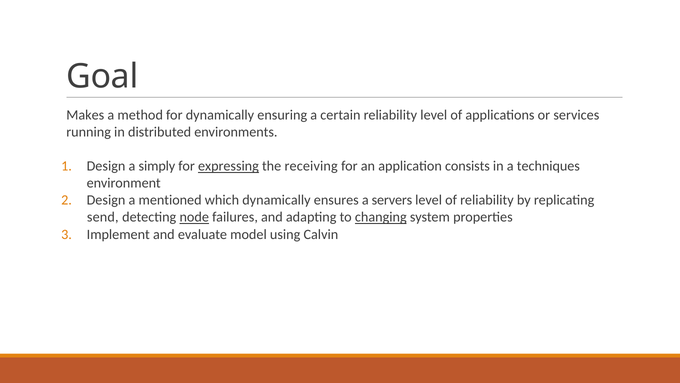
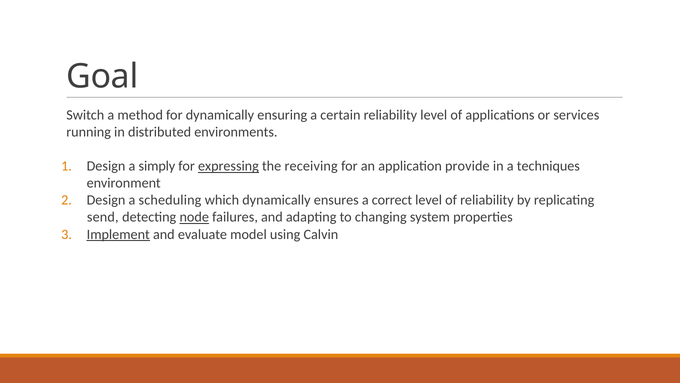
Makes: Makes -> Switch
consists: consists -> provide
mentioned: mentioned -> scheduling
servers: servers -> correct
changing underline: present -> none
Implement underline: none -> present
